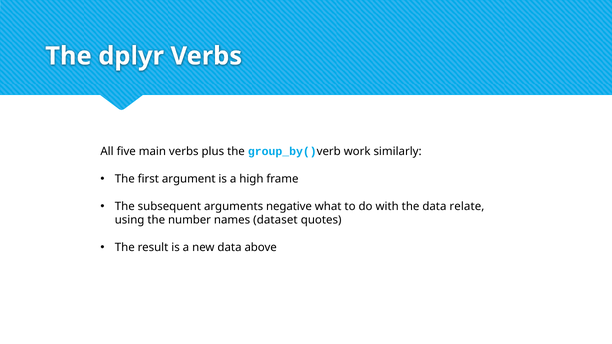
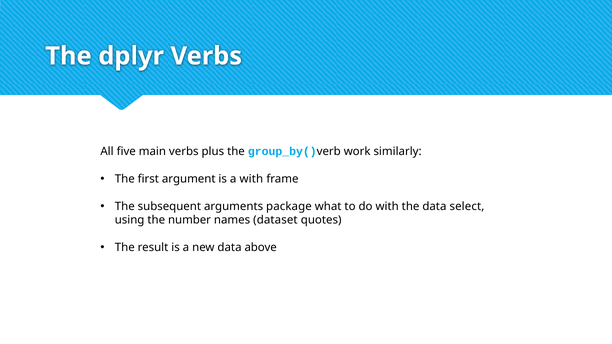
a high: high -> with
negative: negative -> package
relate: relate -> select
